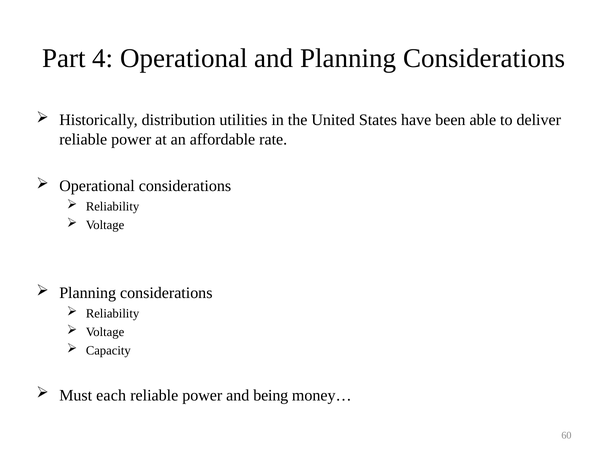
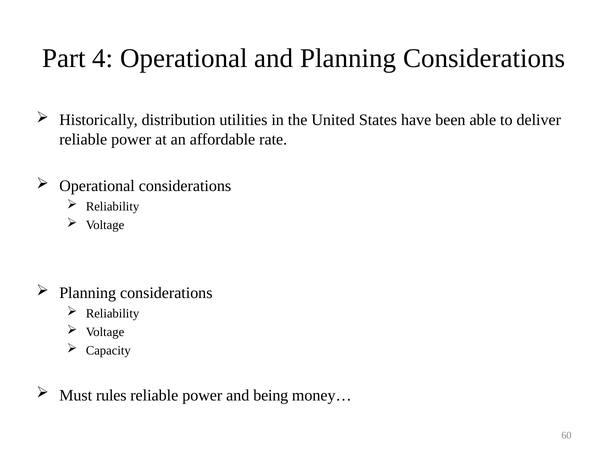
each: each -> rules
